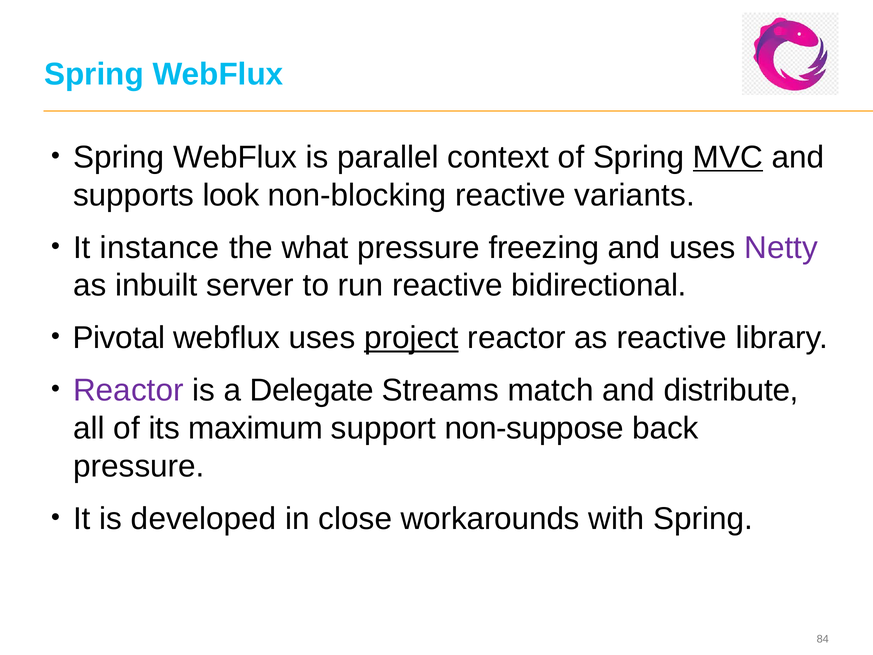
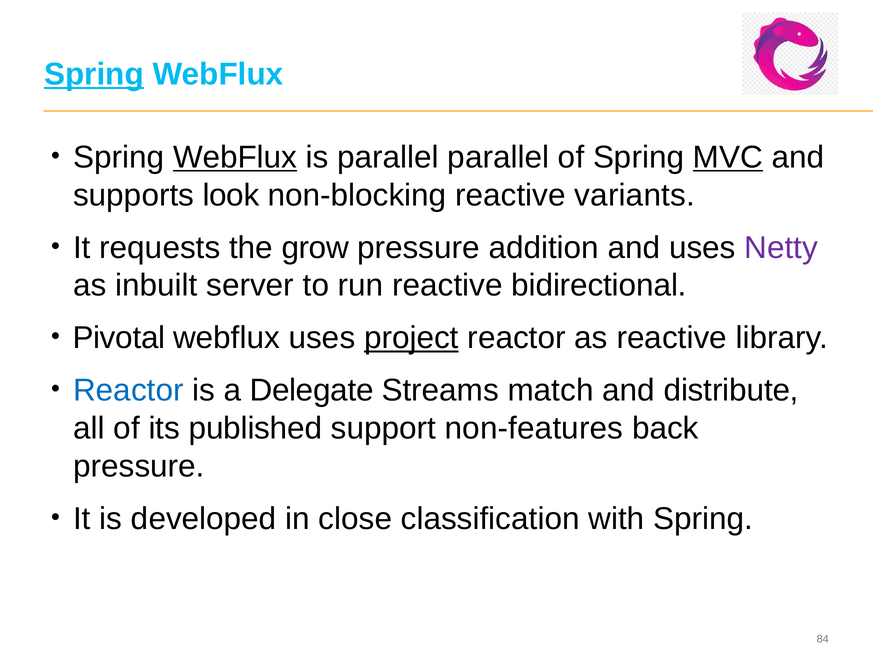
Spring at (94, 75) underline: none -> present
WebFlux at (235, 157) underline: none -> present
parallel context: context -> parallel
instance: instance -> requests
what: what -> grow
freezing: freezing -> addition
Reactor at (128, 390) colour: purple -> blue
maximum: maximum -> published
non-suppose: non-suppose -> non-features
workarounds: workarounds -> classification
